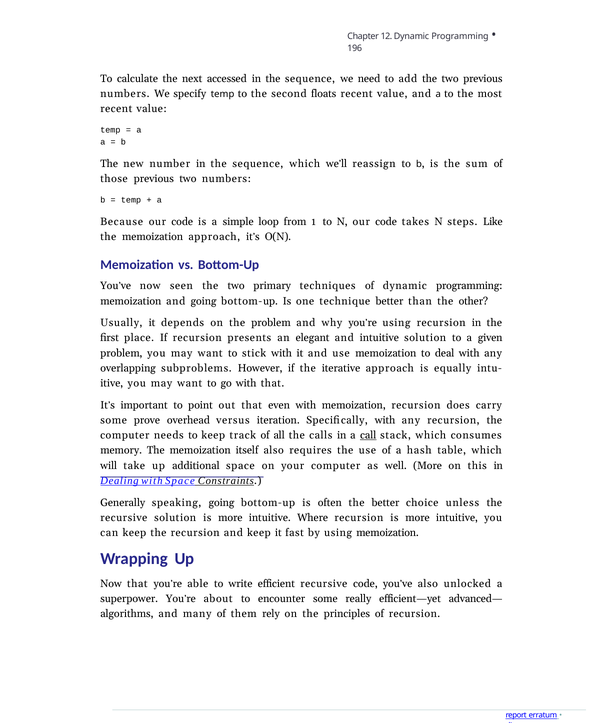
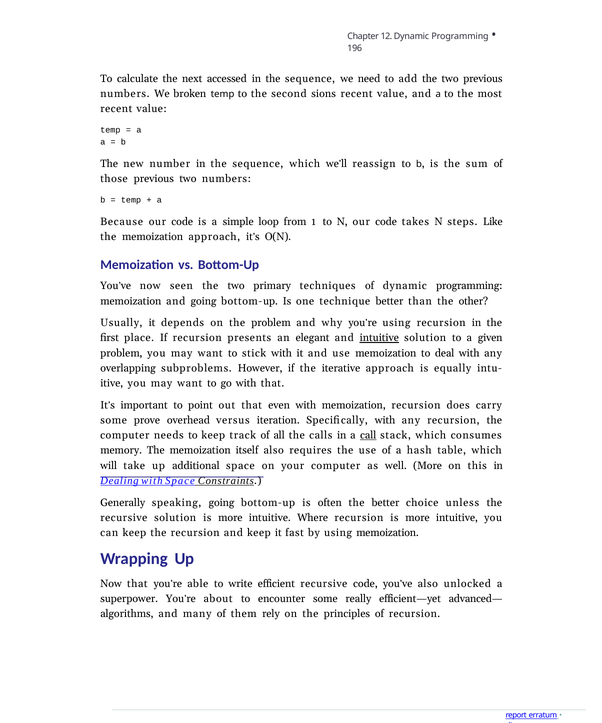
specify: specify -> broken
floats: floats -> sions
intuitive at (379, 338) underline: none -> present
